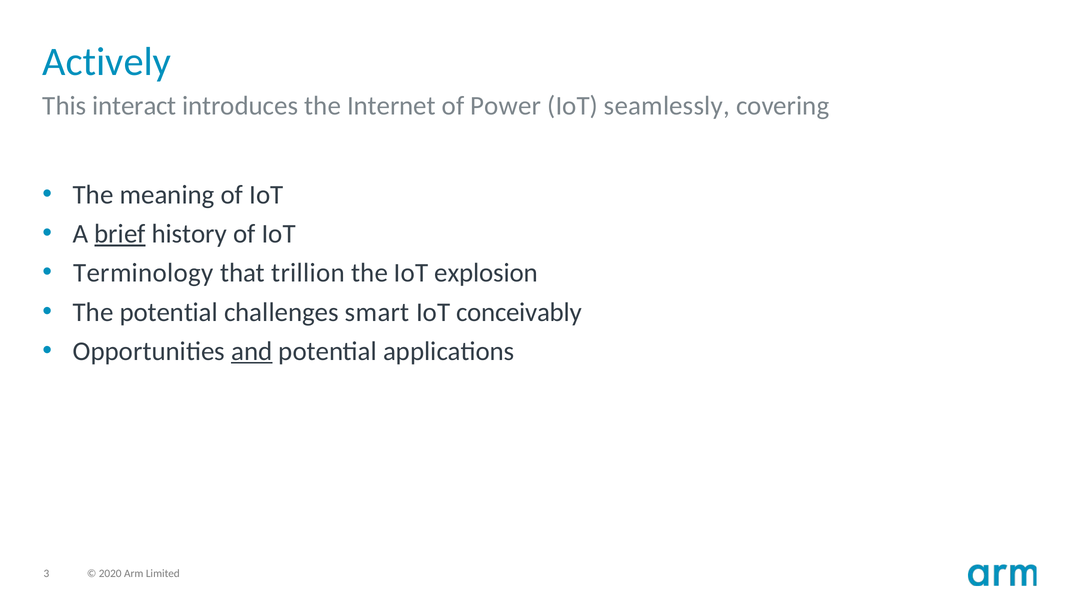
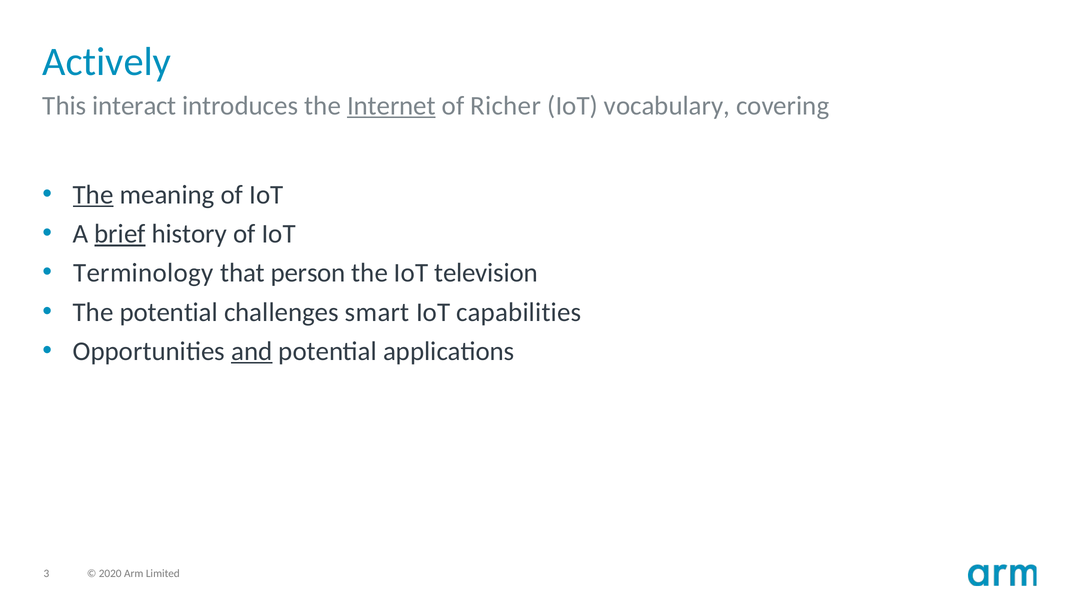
Internet underline: none -> present
Power: Power -> Richer
seamlessly: seamlessly -> vocabulary
The at (93, 195) underline: none -> present
trillion: trillion -> person
explosion: explosion -> television
conceivably: conceivably -> capabilities
